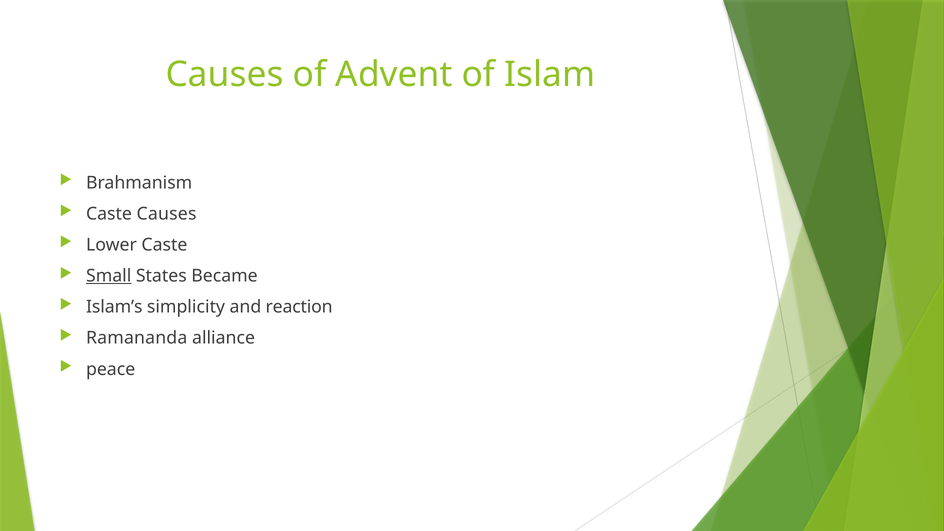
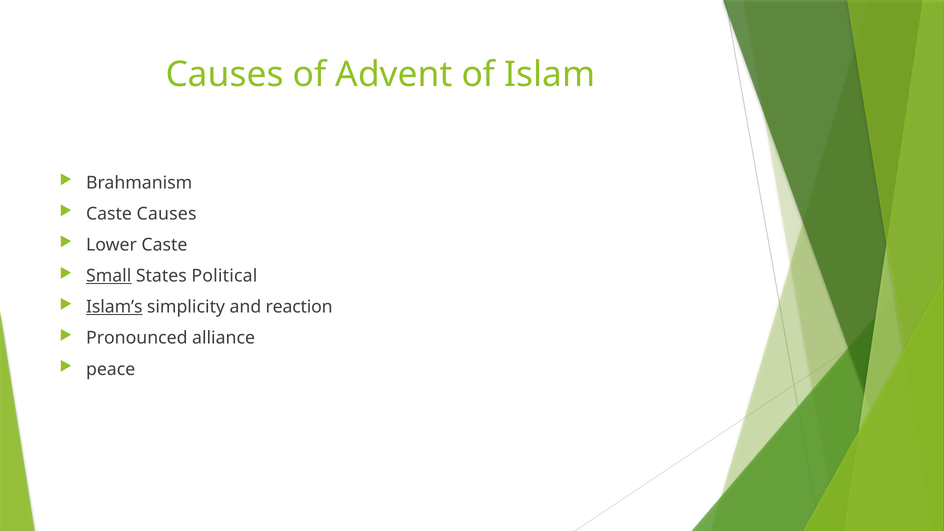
Became: Became -> Political
Islam’s underline: none -> present
Ramananda: Ramananda -> Pronounced
